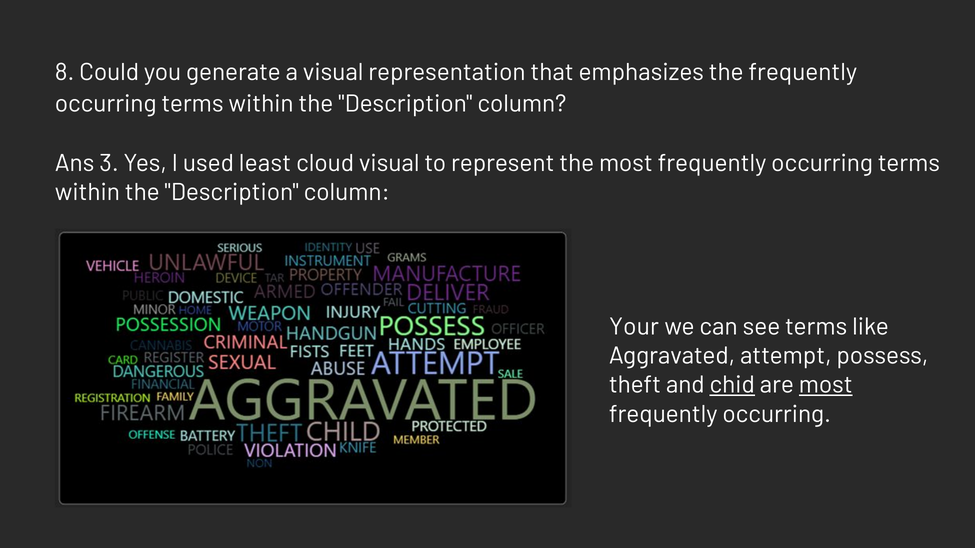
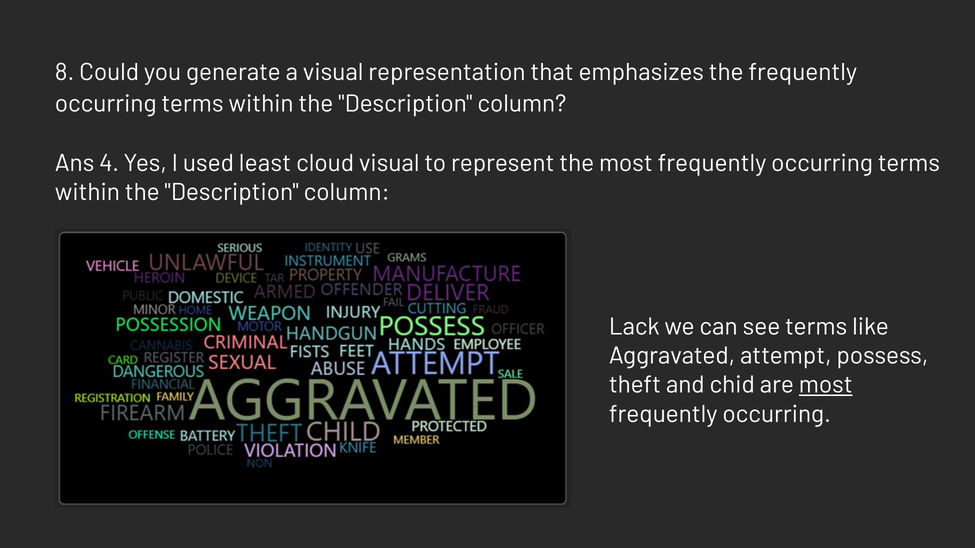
3: 3 -> 4
Your: Your -> Lack
chid underline: present -> none
